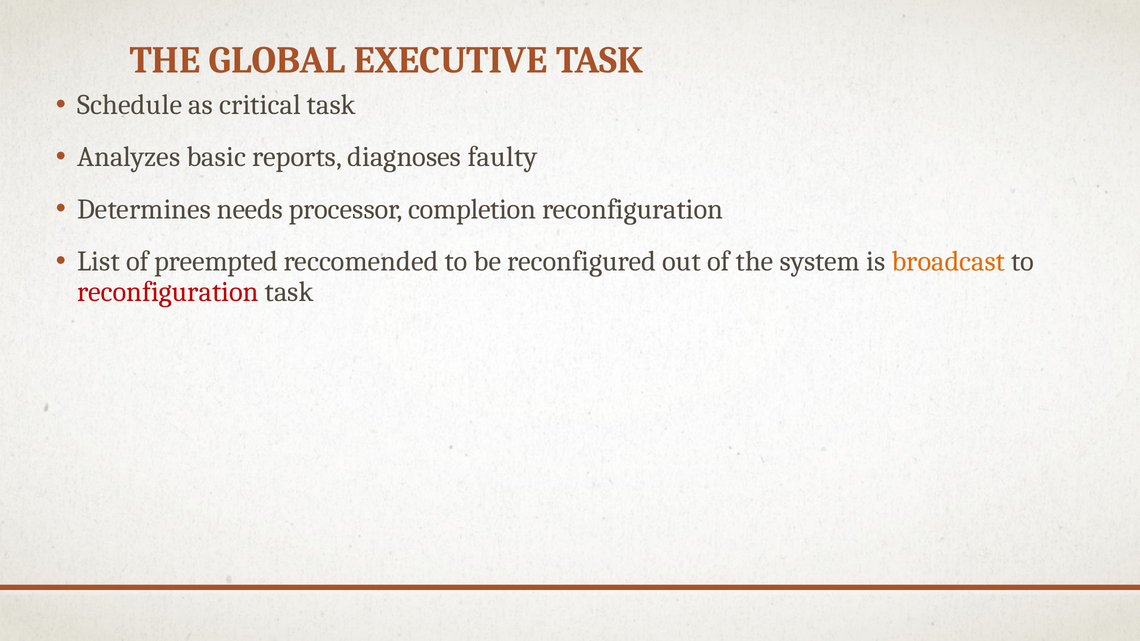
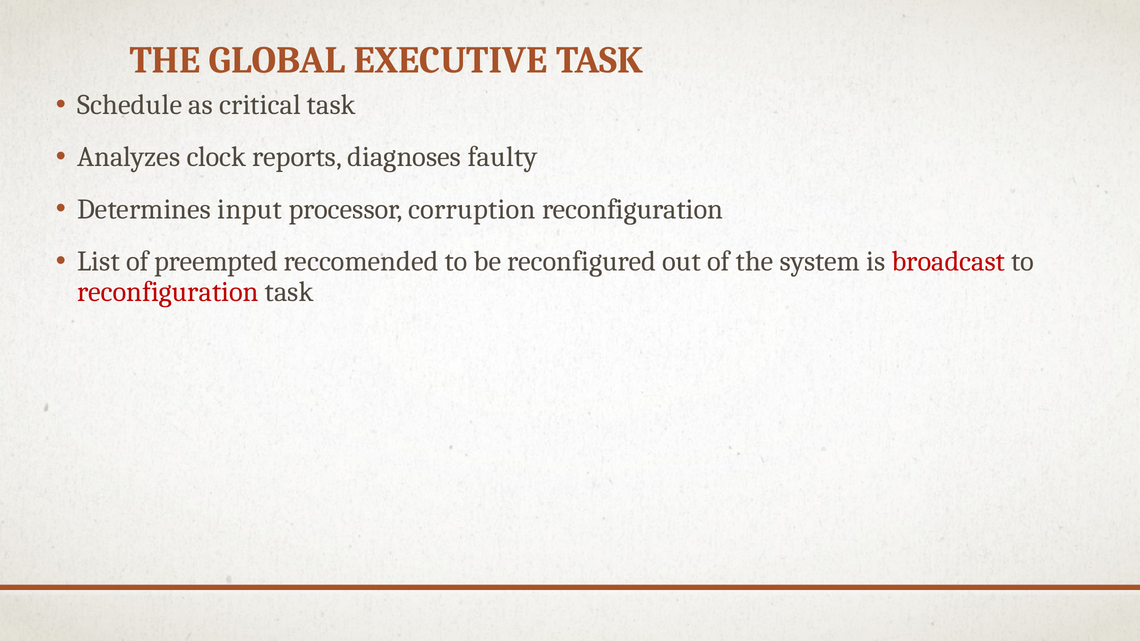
basic: basic -> clock
needs: needs -> input
completion: completion -> corruption
broadcast colour: orange -> red
